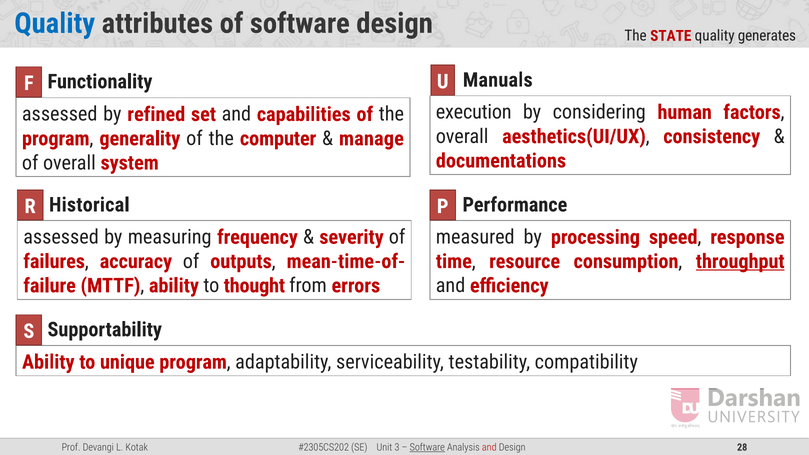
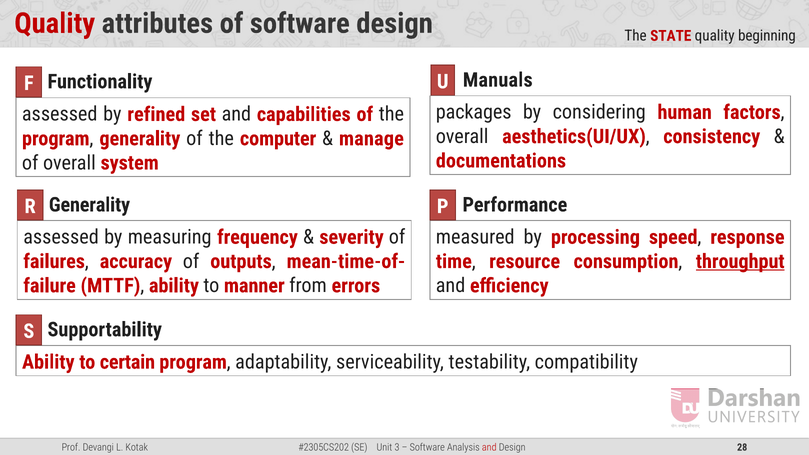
Quality at (55, 23) colour: blue -> red
generates: generates -> beginning
execution: execution -> packages
Historical at (89, 205): Historical -> Generality
thought: thought -> manner
unique: unique -> certain
Software at (427, 447) underline: present -> none
